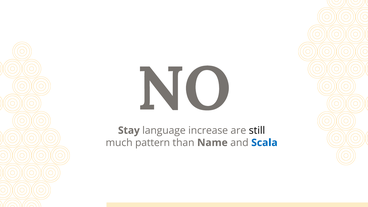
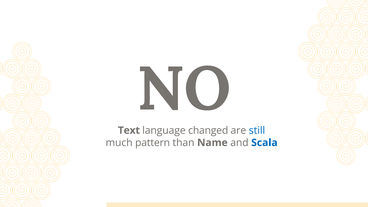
Stay: Stay -> Text
increase: increase -> changed
still colour: black -> blue
